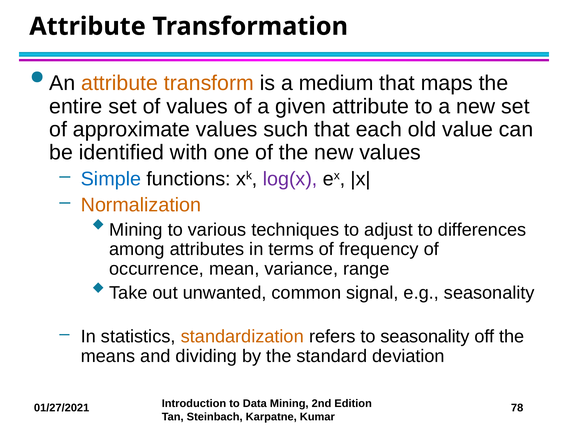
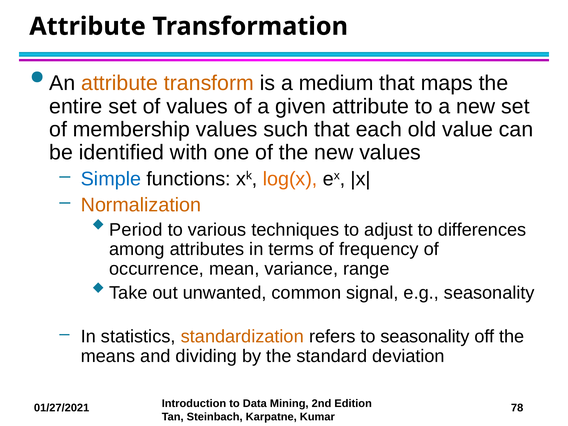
approximate: approximate -> membership
log(x colour: purple -> orange
Mining at (136, 230): Mining -> Period
